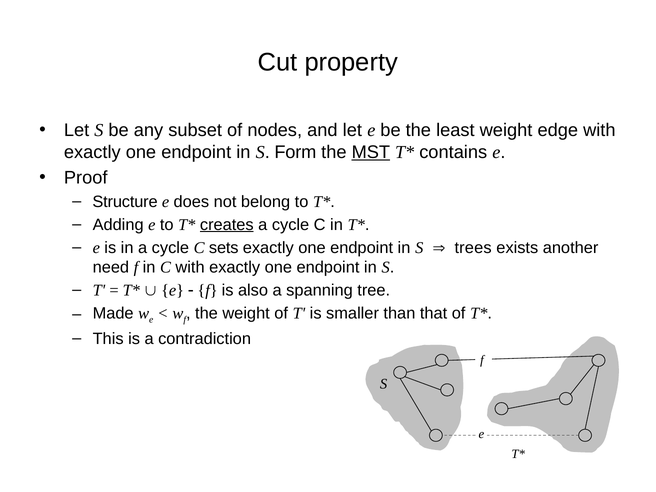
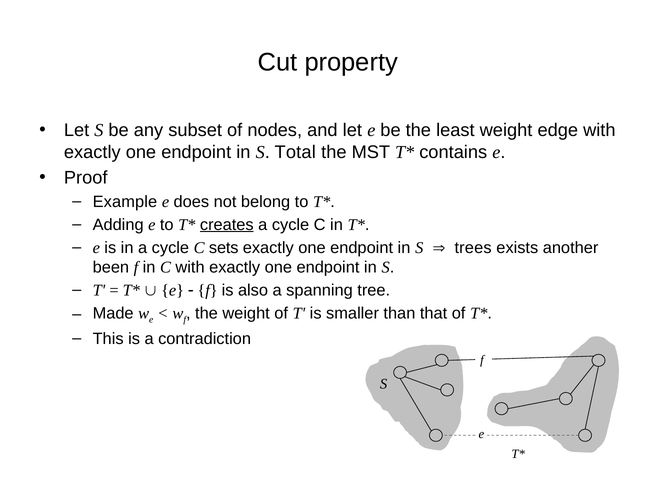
Form: Form -> Total
MST underline: present -> none
Structure: Structure -> Example
need: need -> been
